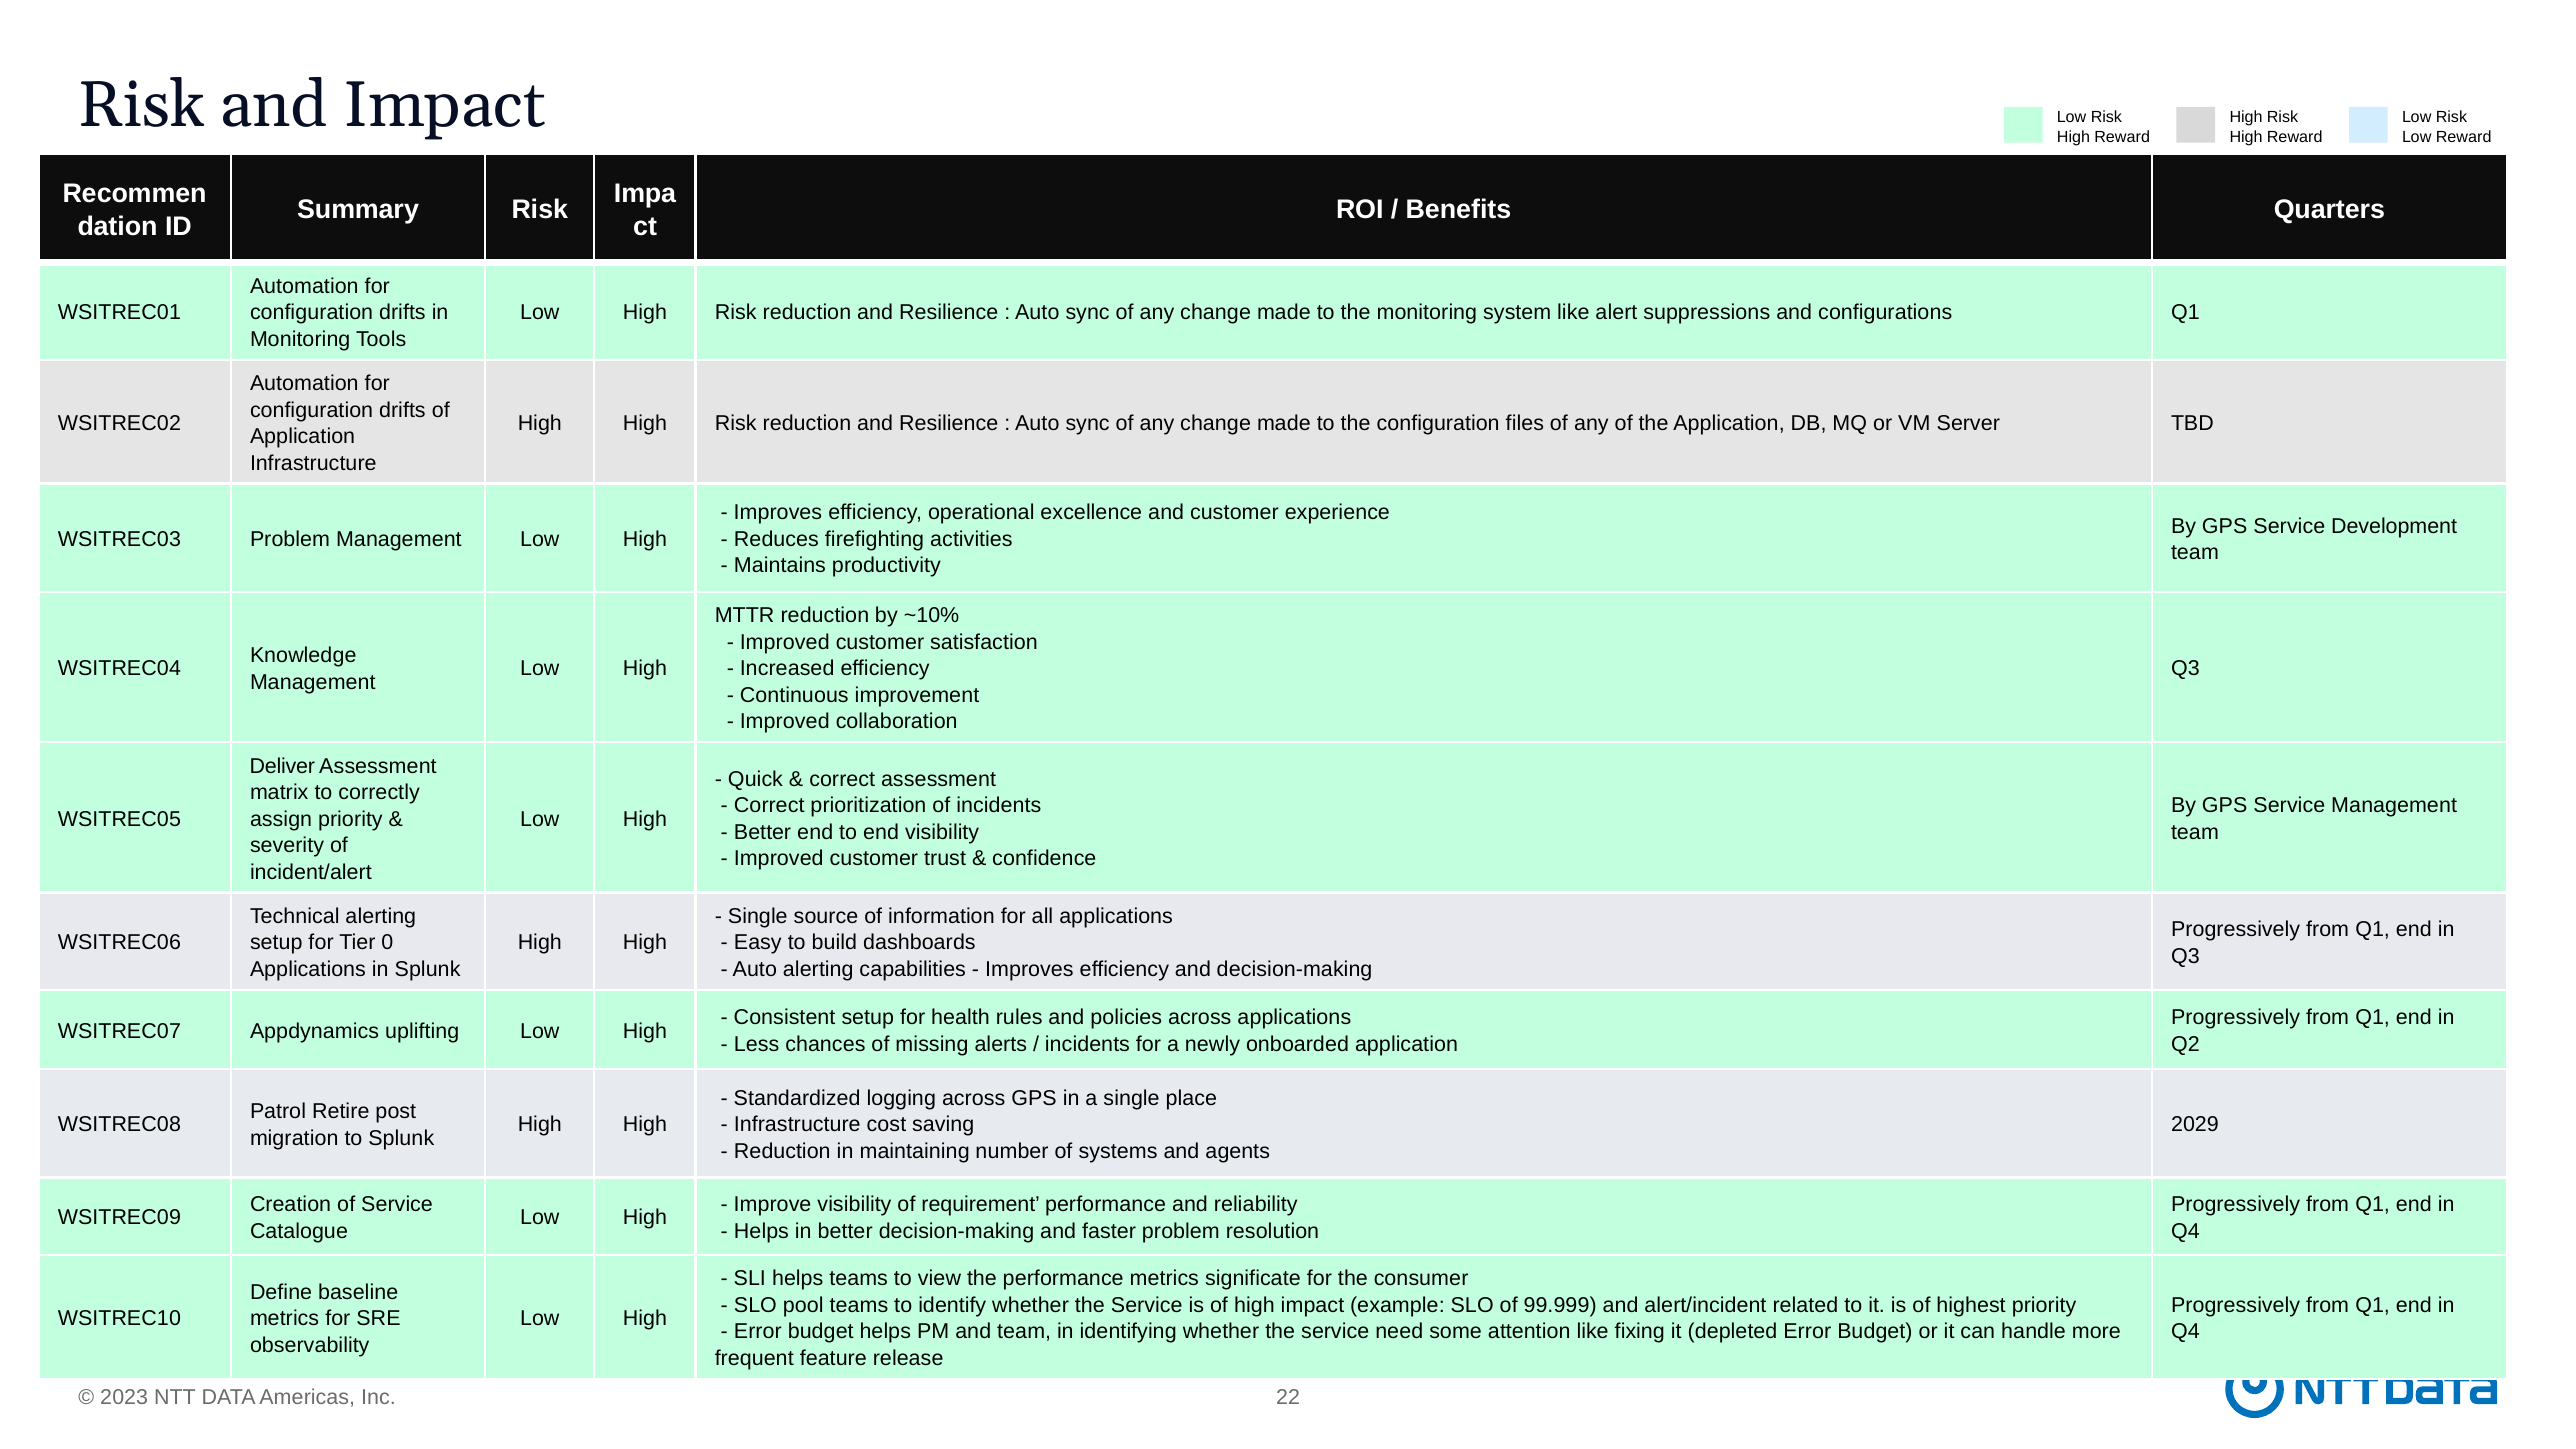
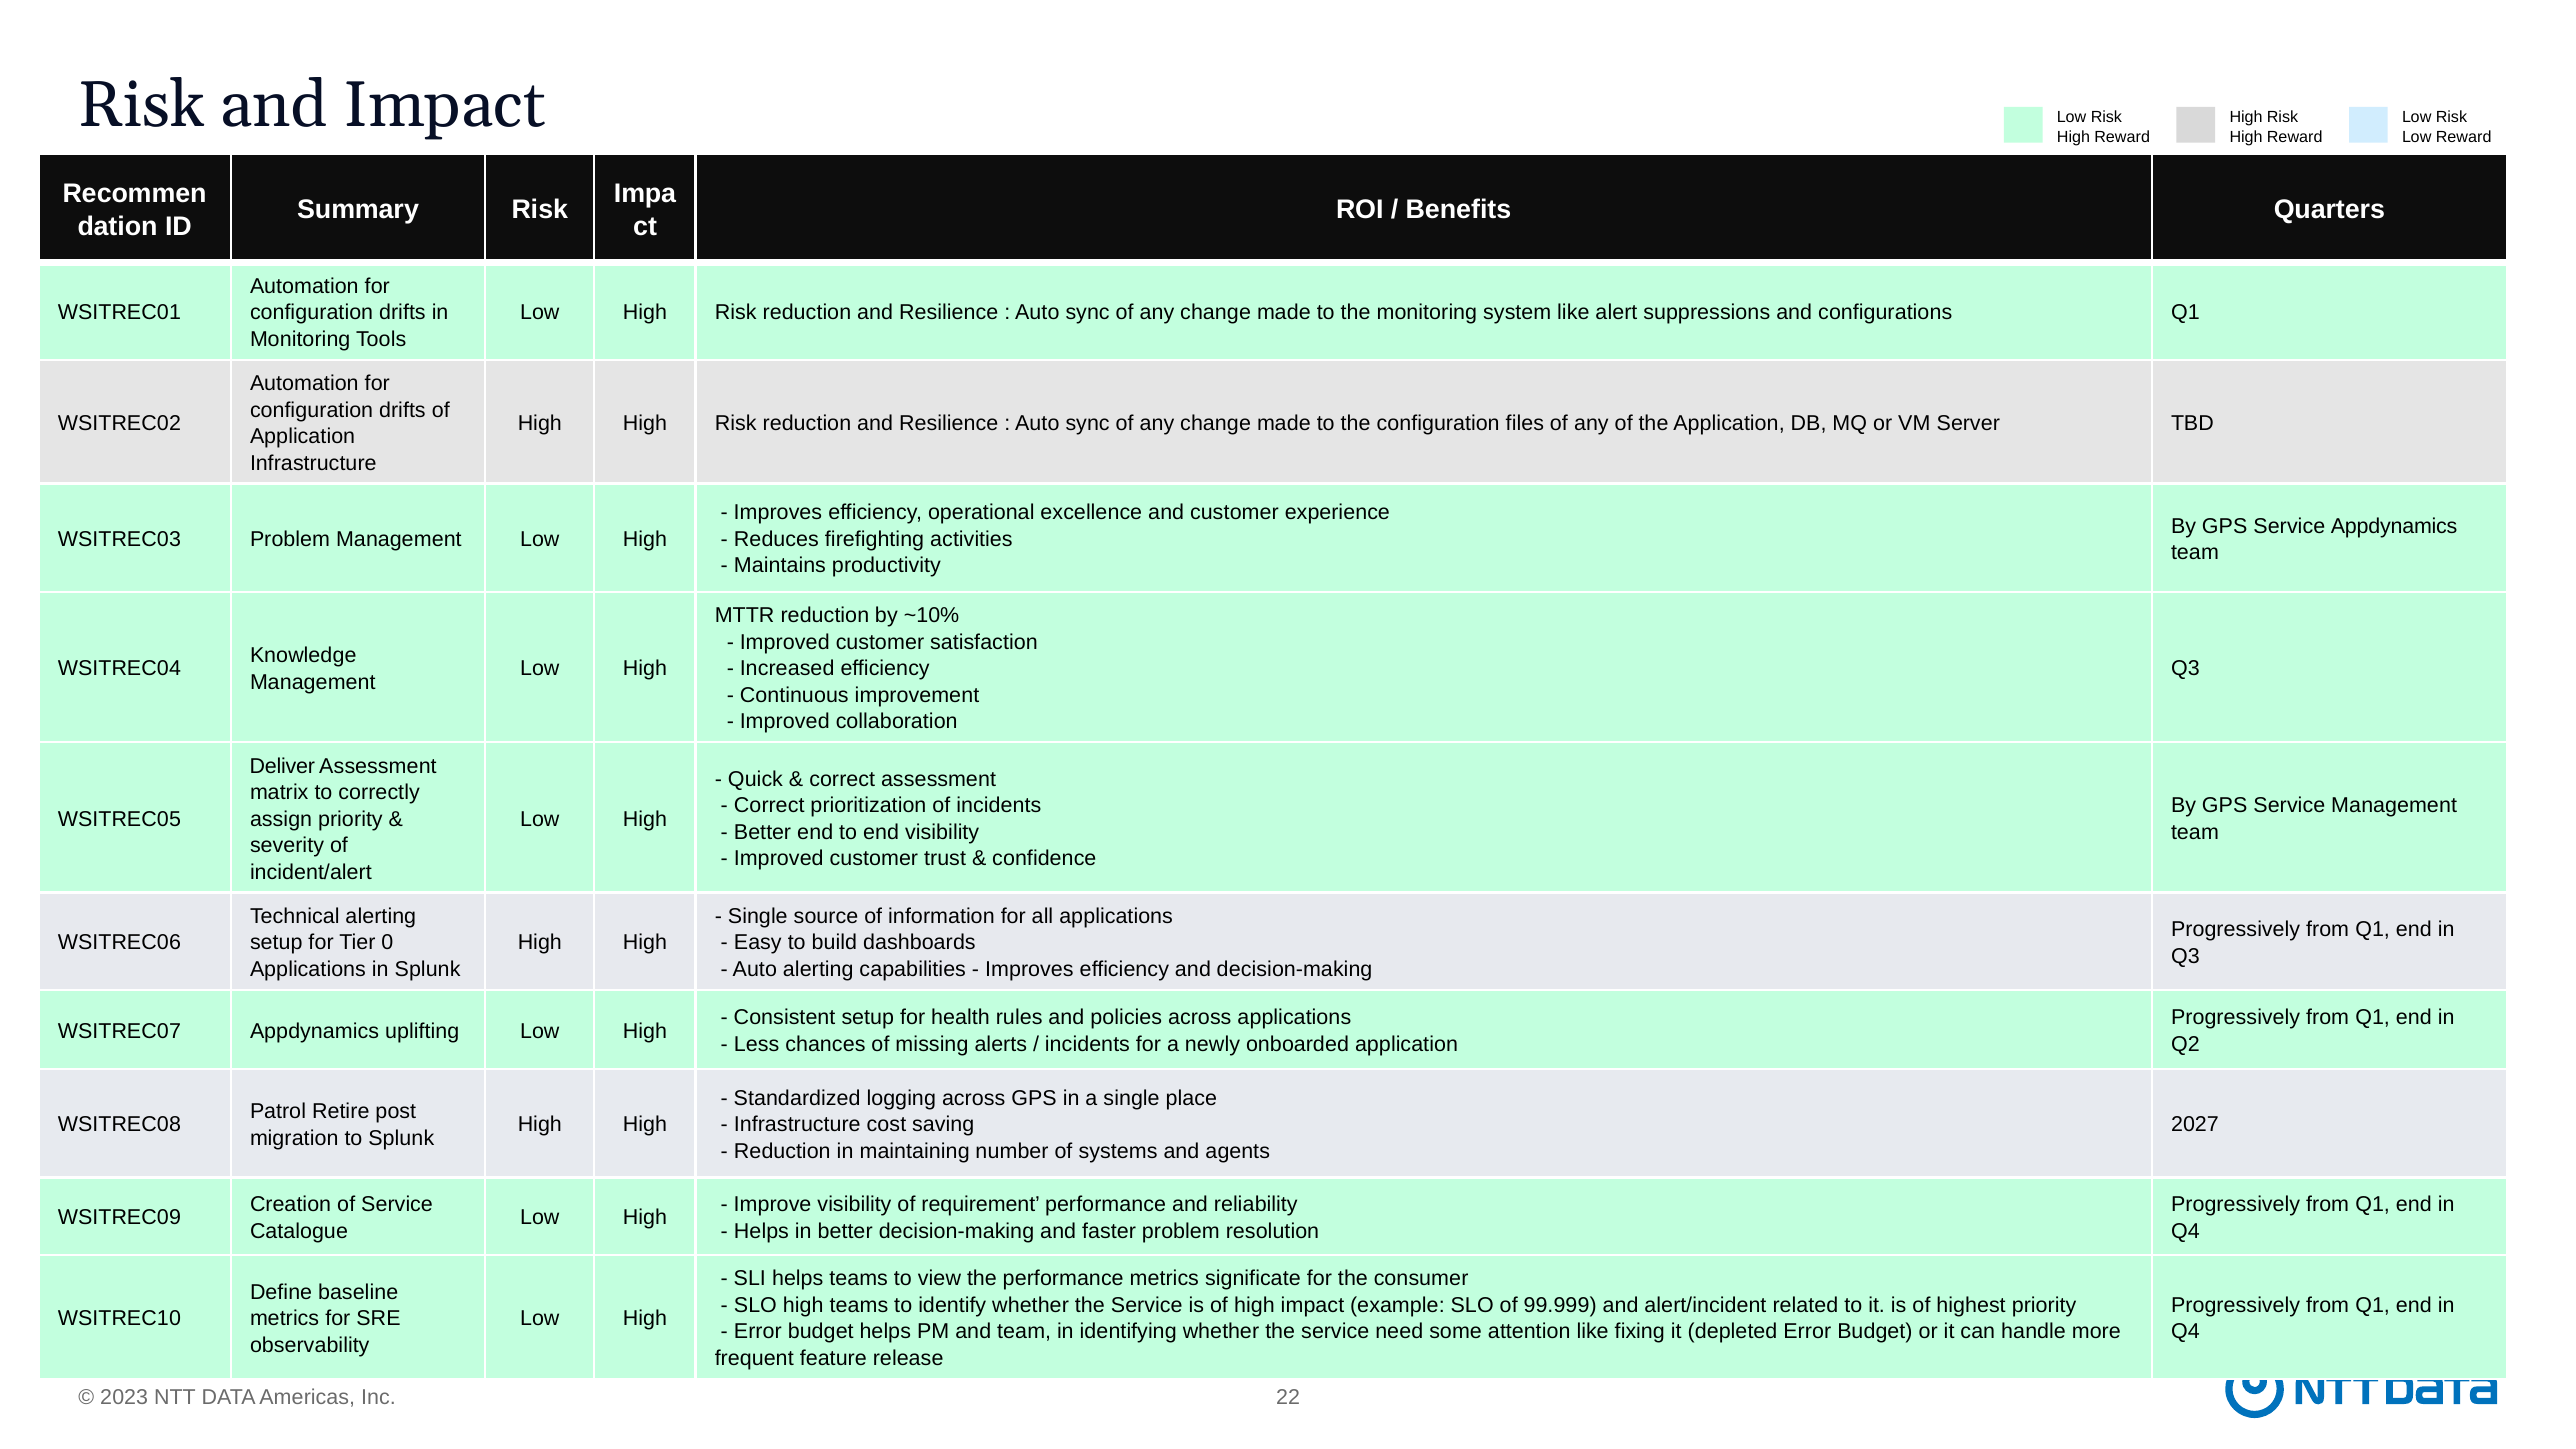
Service Development: Development -> Appdynamics
2029: 2029 -> 2027
SLO pool: pool -> high
